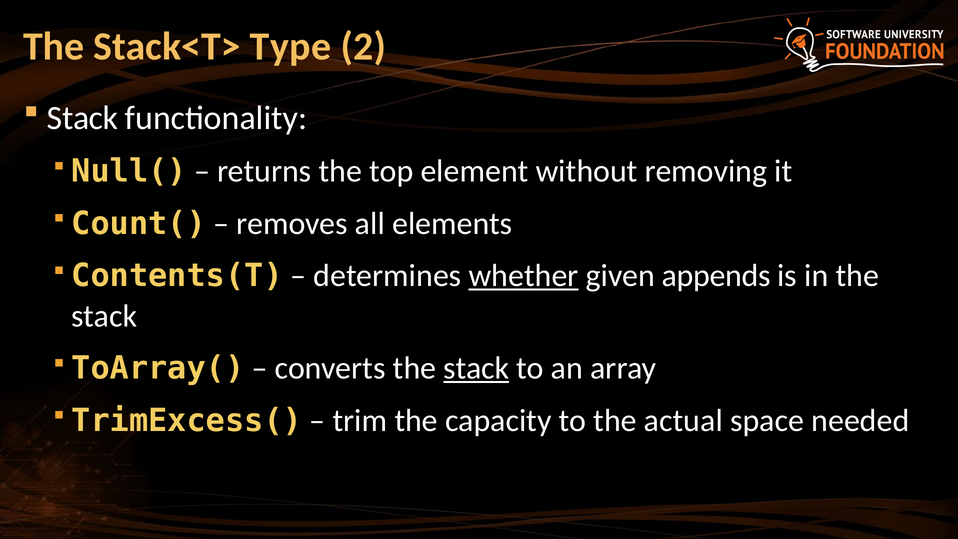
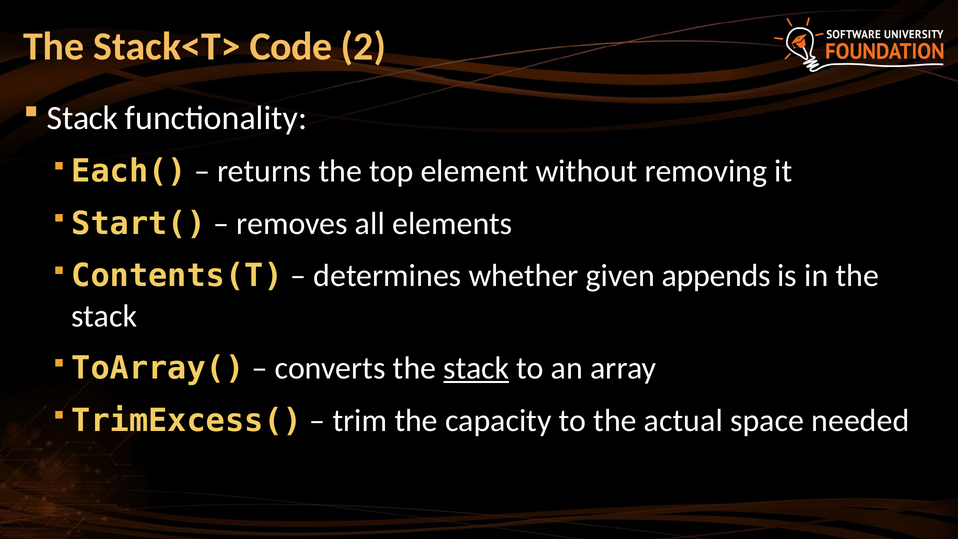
Type: Type -> Code
Null(: Null( -> Each(
Count(: Count( -> Start(
whether underline: present -> none
